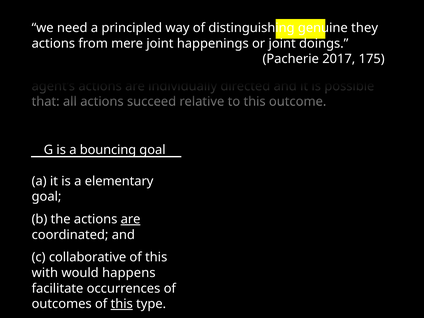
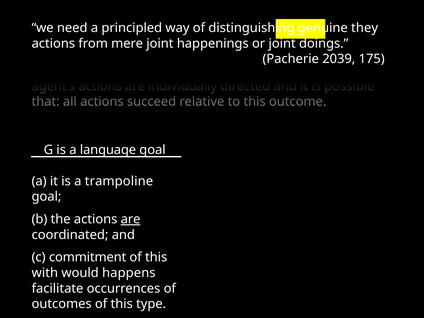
2017: 2017 -> 2039
bouncing: bouncing -> language
elementary: elementary -> trampoline
collaborative: collaborative -> commitment
this at (122, 304) underline: present -> none
